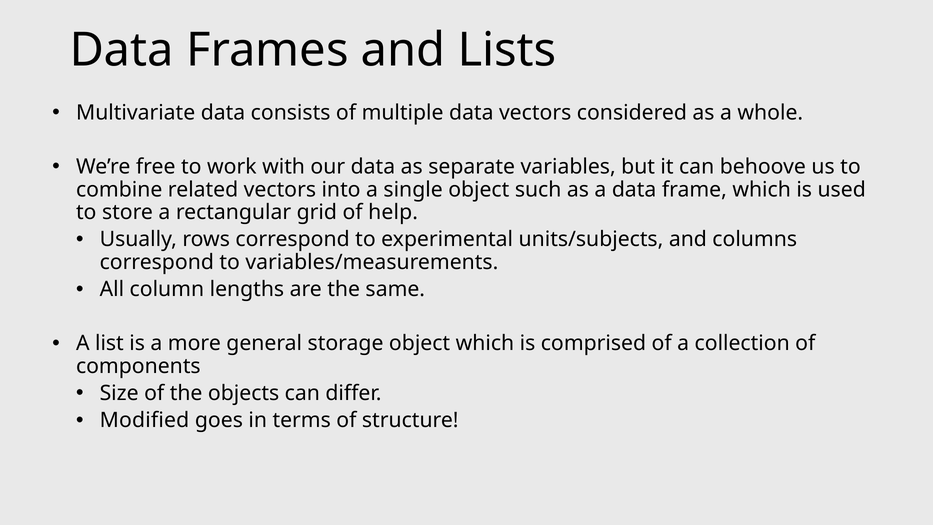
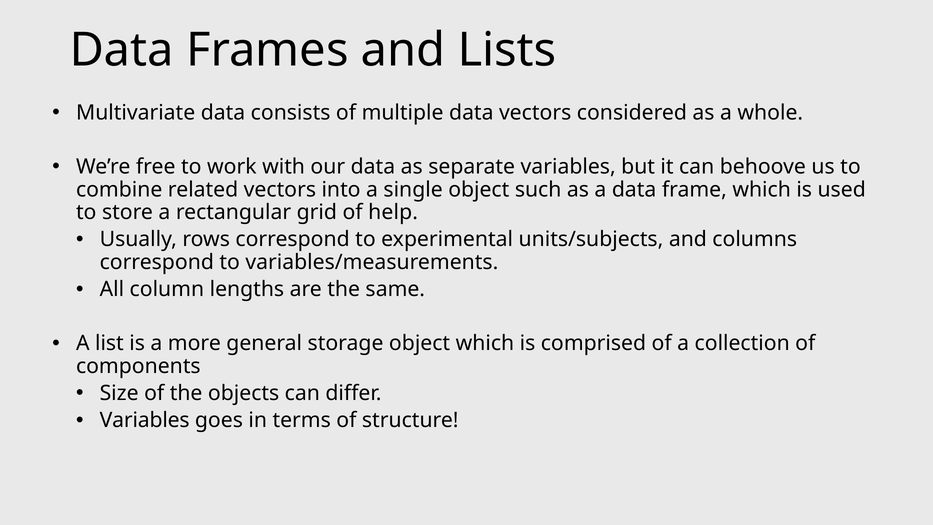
Modified at (144, 420): Modified -> Variables
